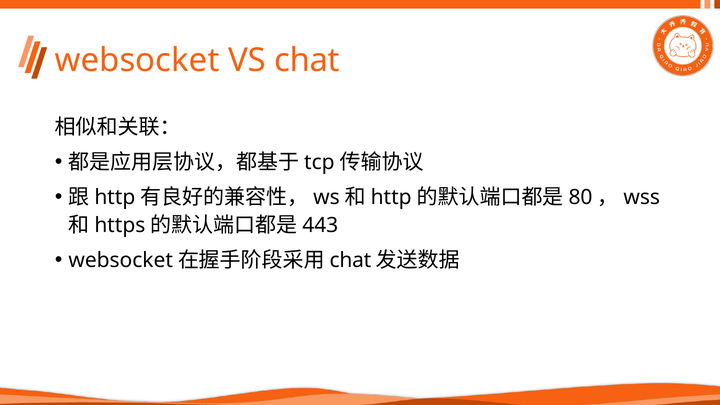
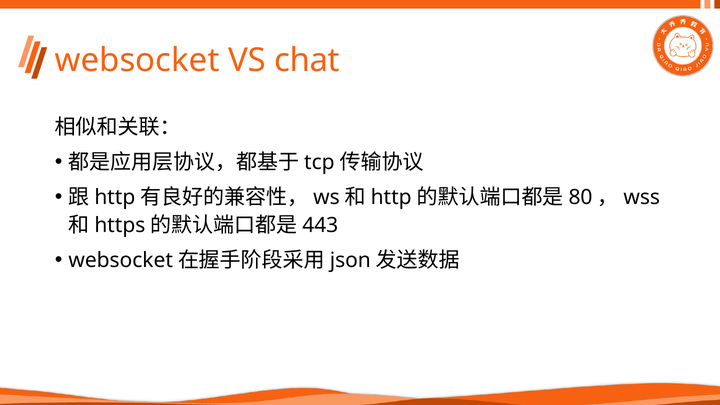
chat at (350, 260): chat -> json
